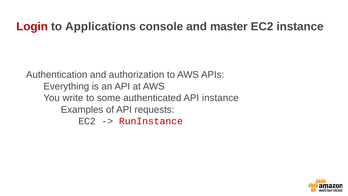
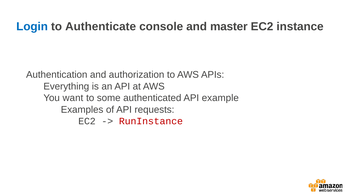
Login colour: red -> blue
Applications: Applications -> Authenticate
write: write -> want
API instance: instance -> example
